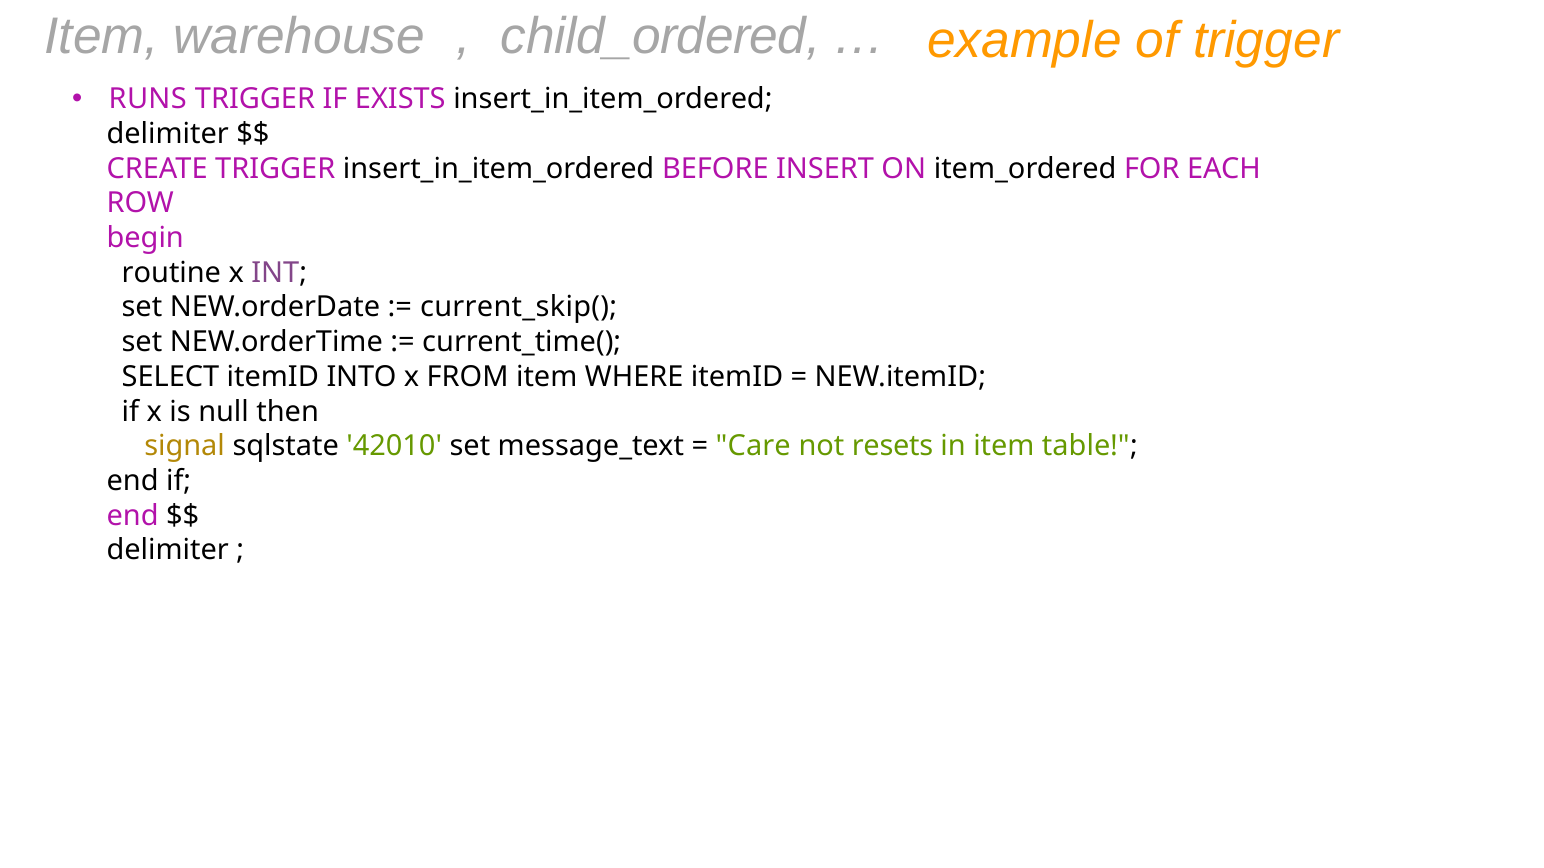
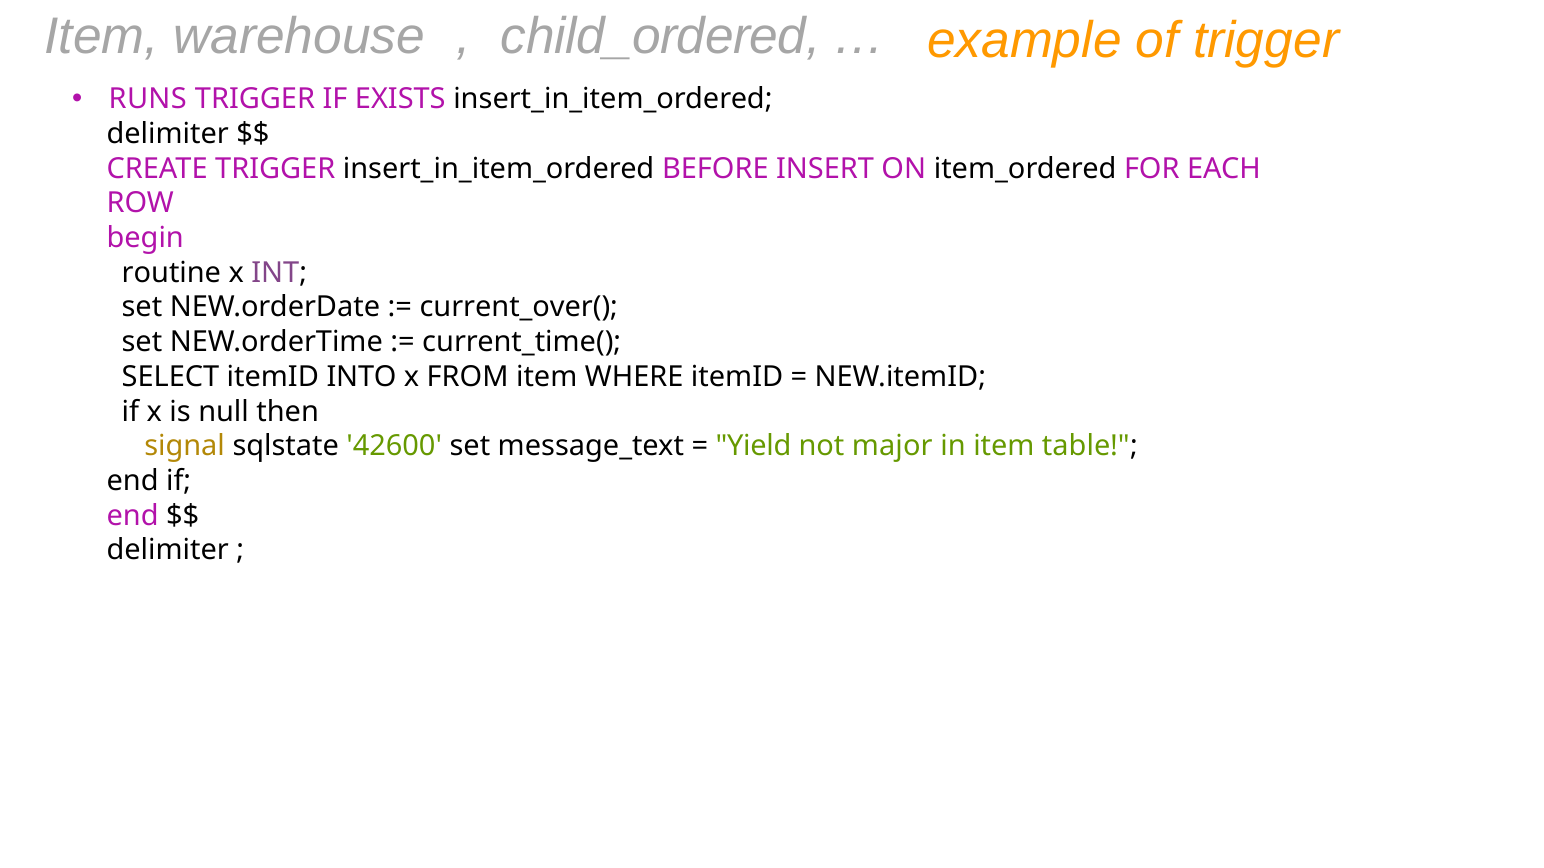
current_skip(: current_skip( -> current_over(
42010: 42010 -> 42600
Care: Care -> Yield
resets: resets -> major
